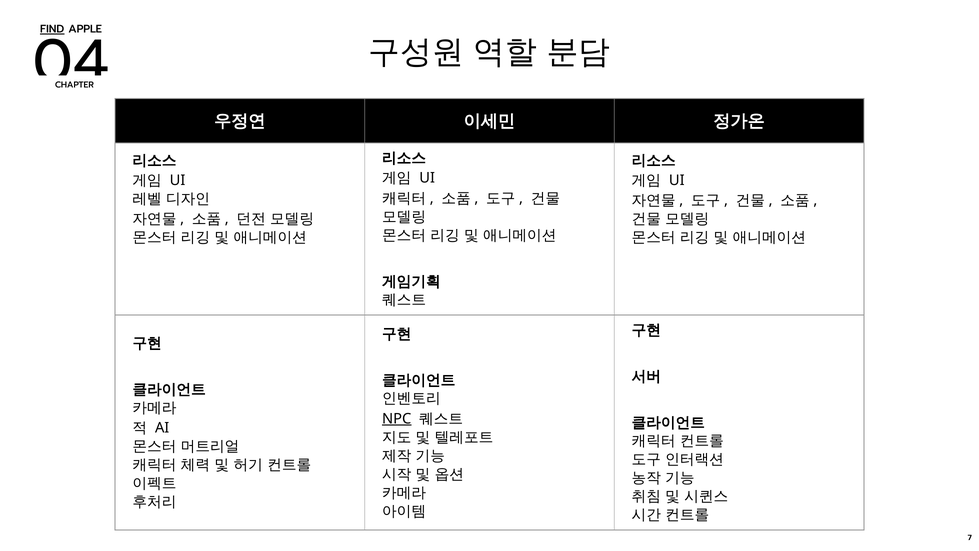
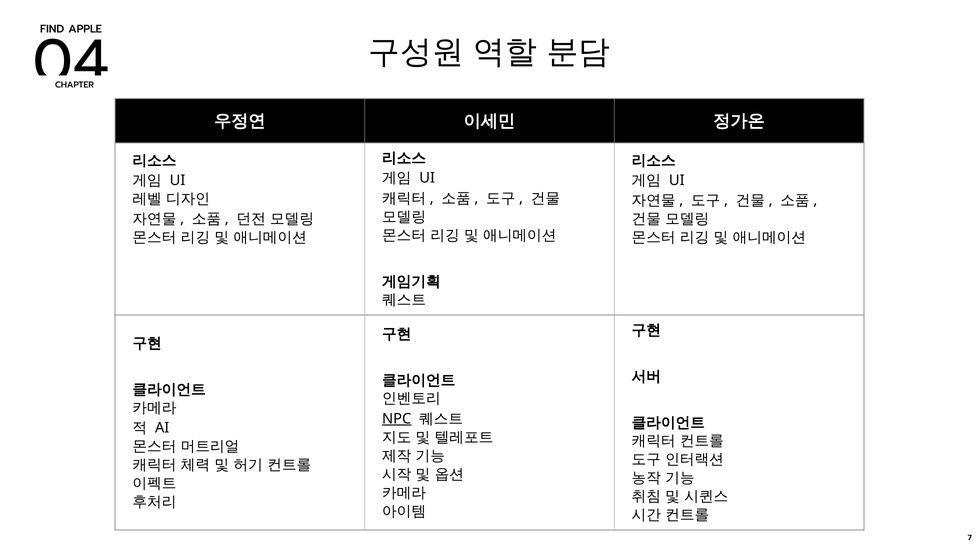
FIND underline: present -> none
